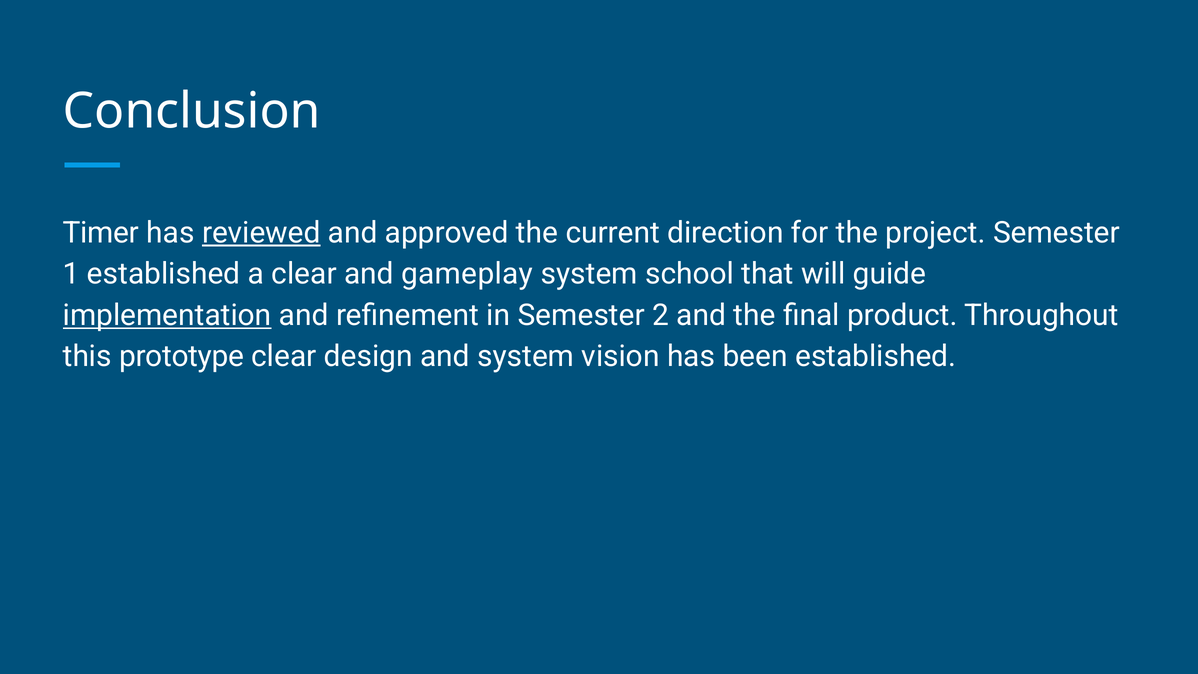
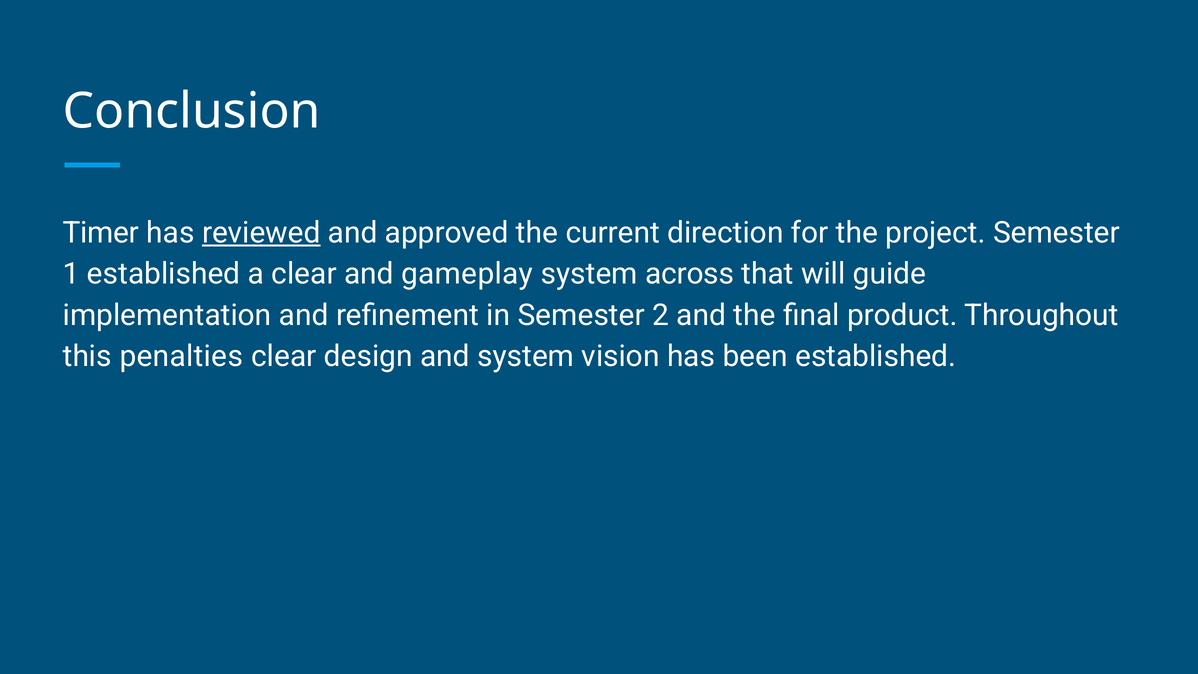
school: school -> across
implementation underline: present -> none
prototype: prototype -> penalties
